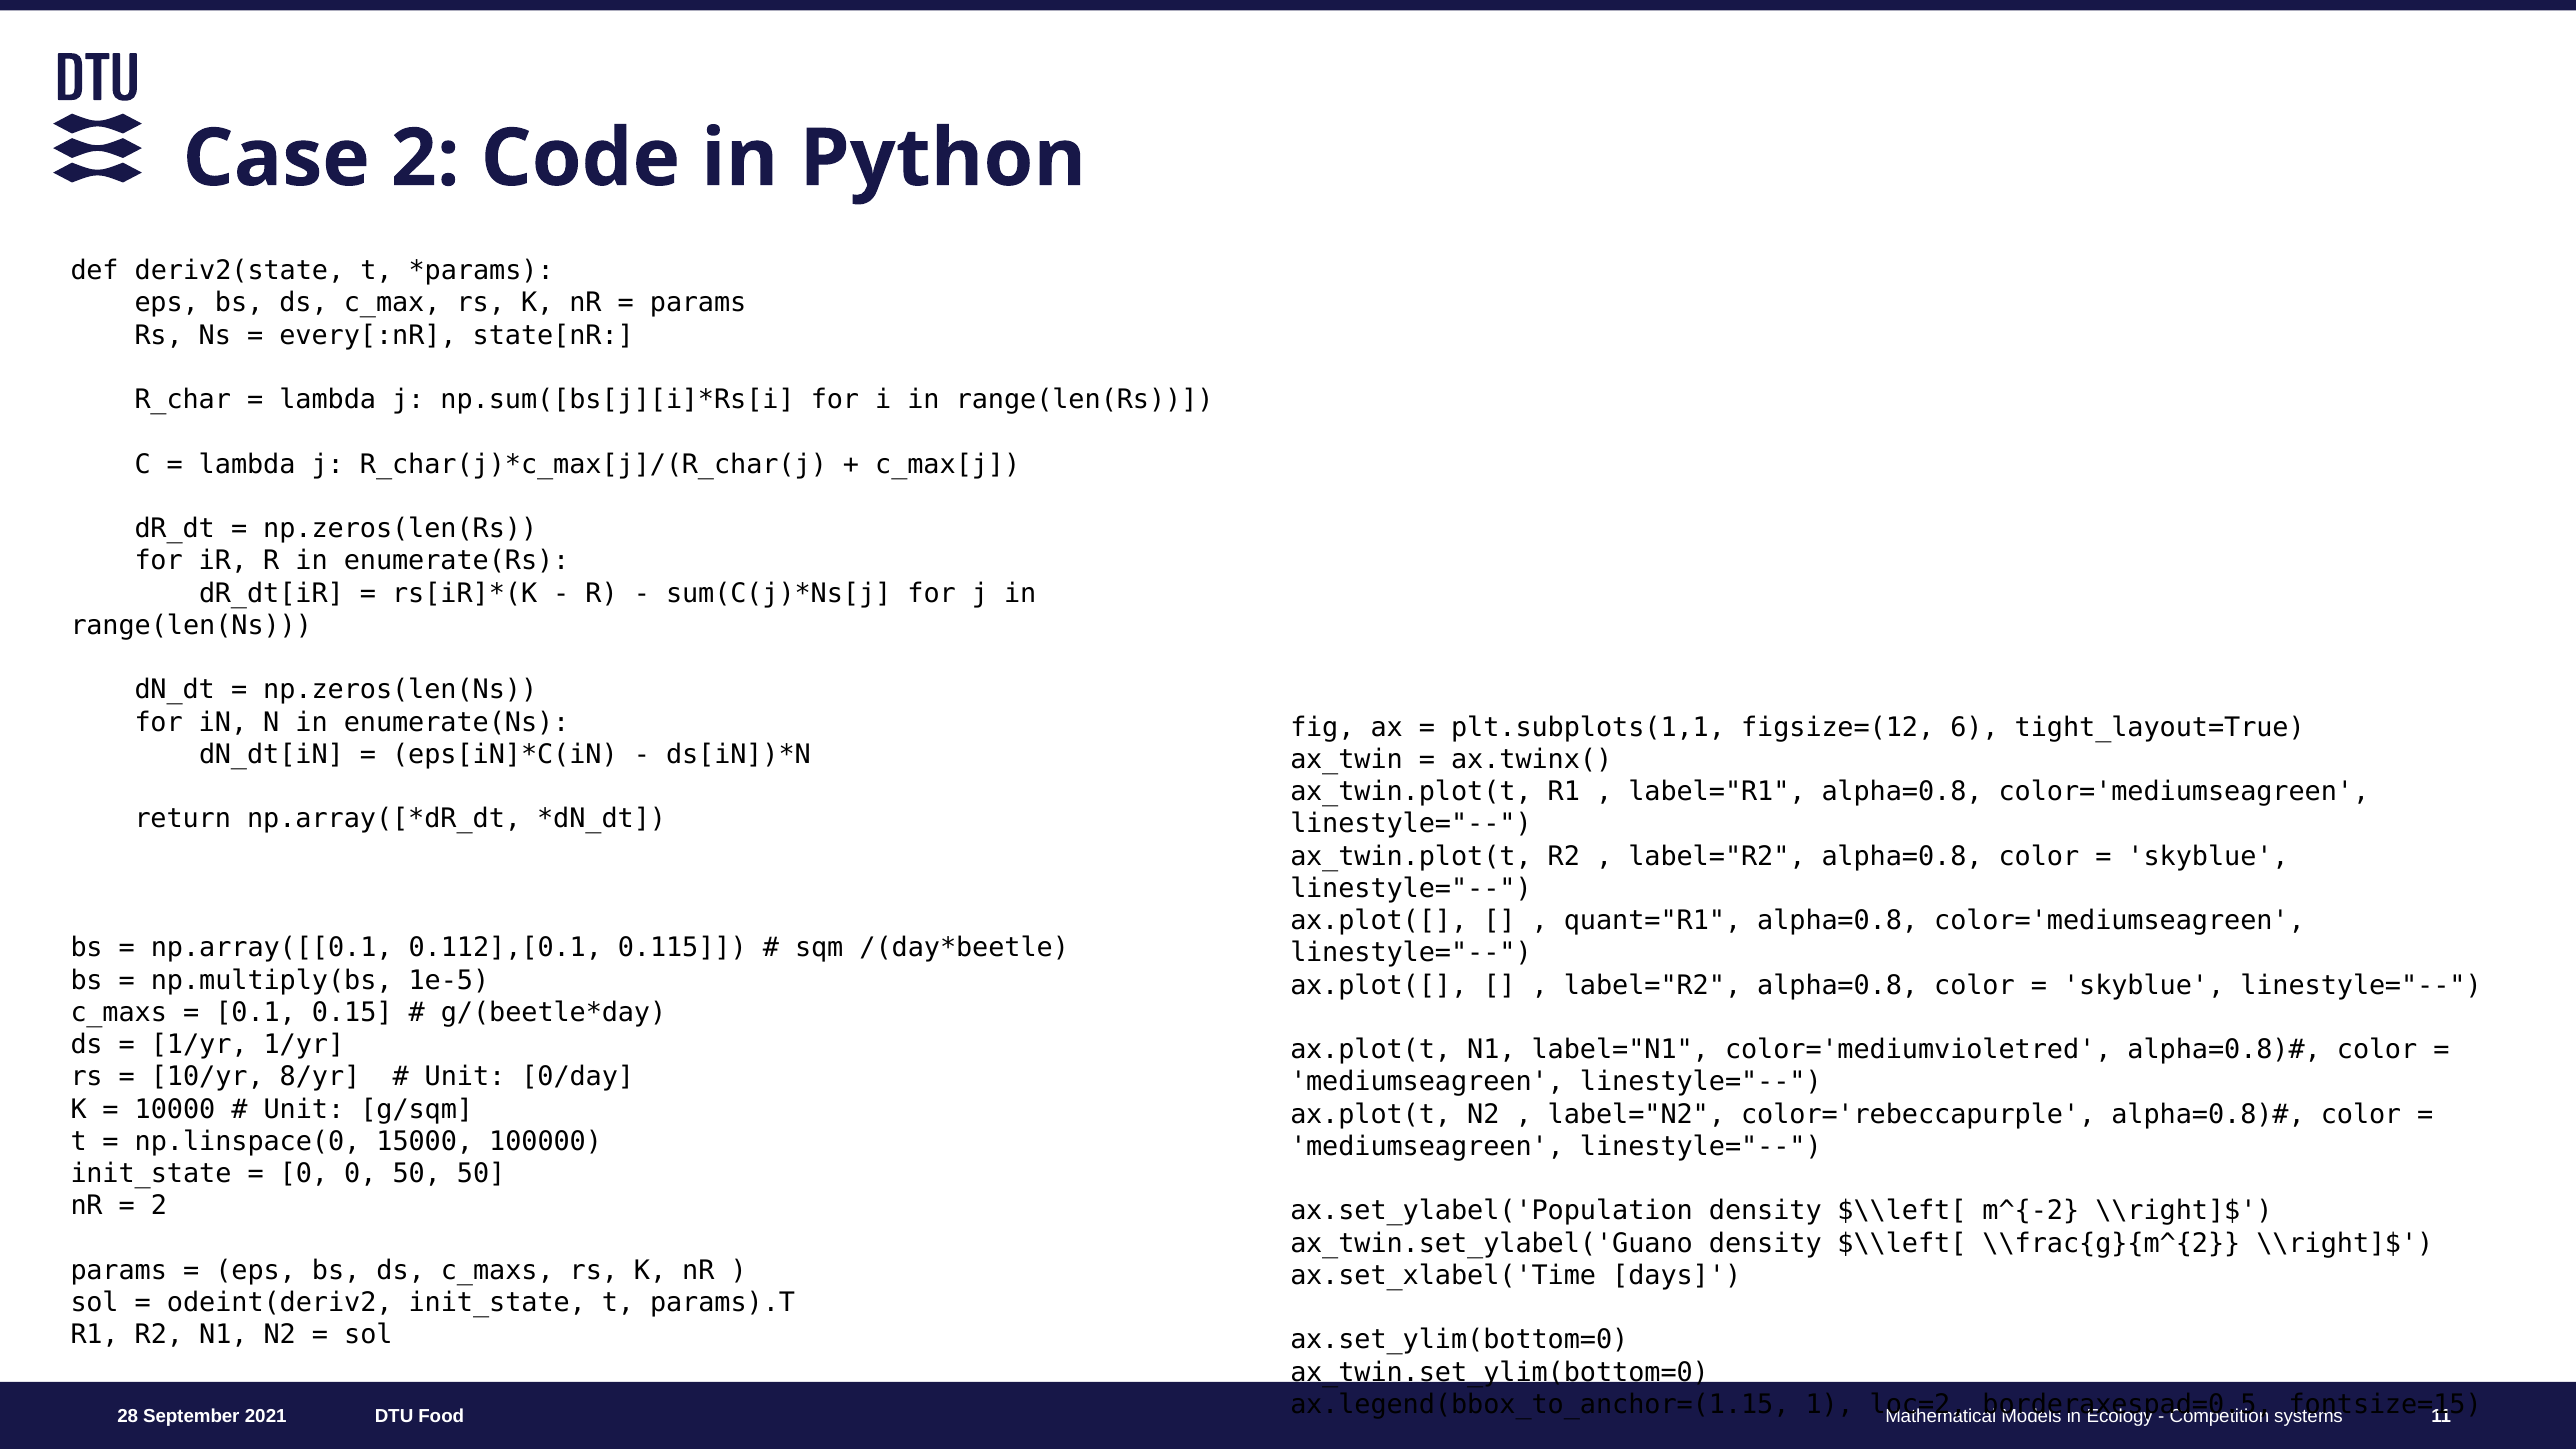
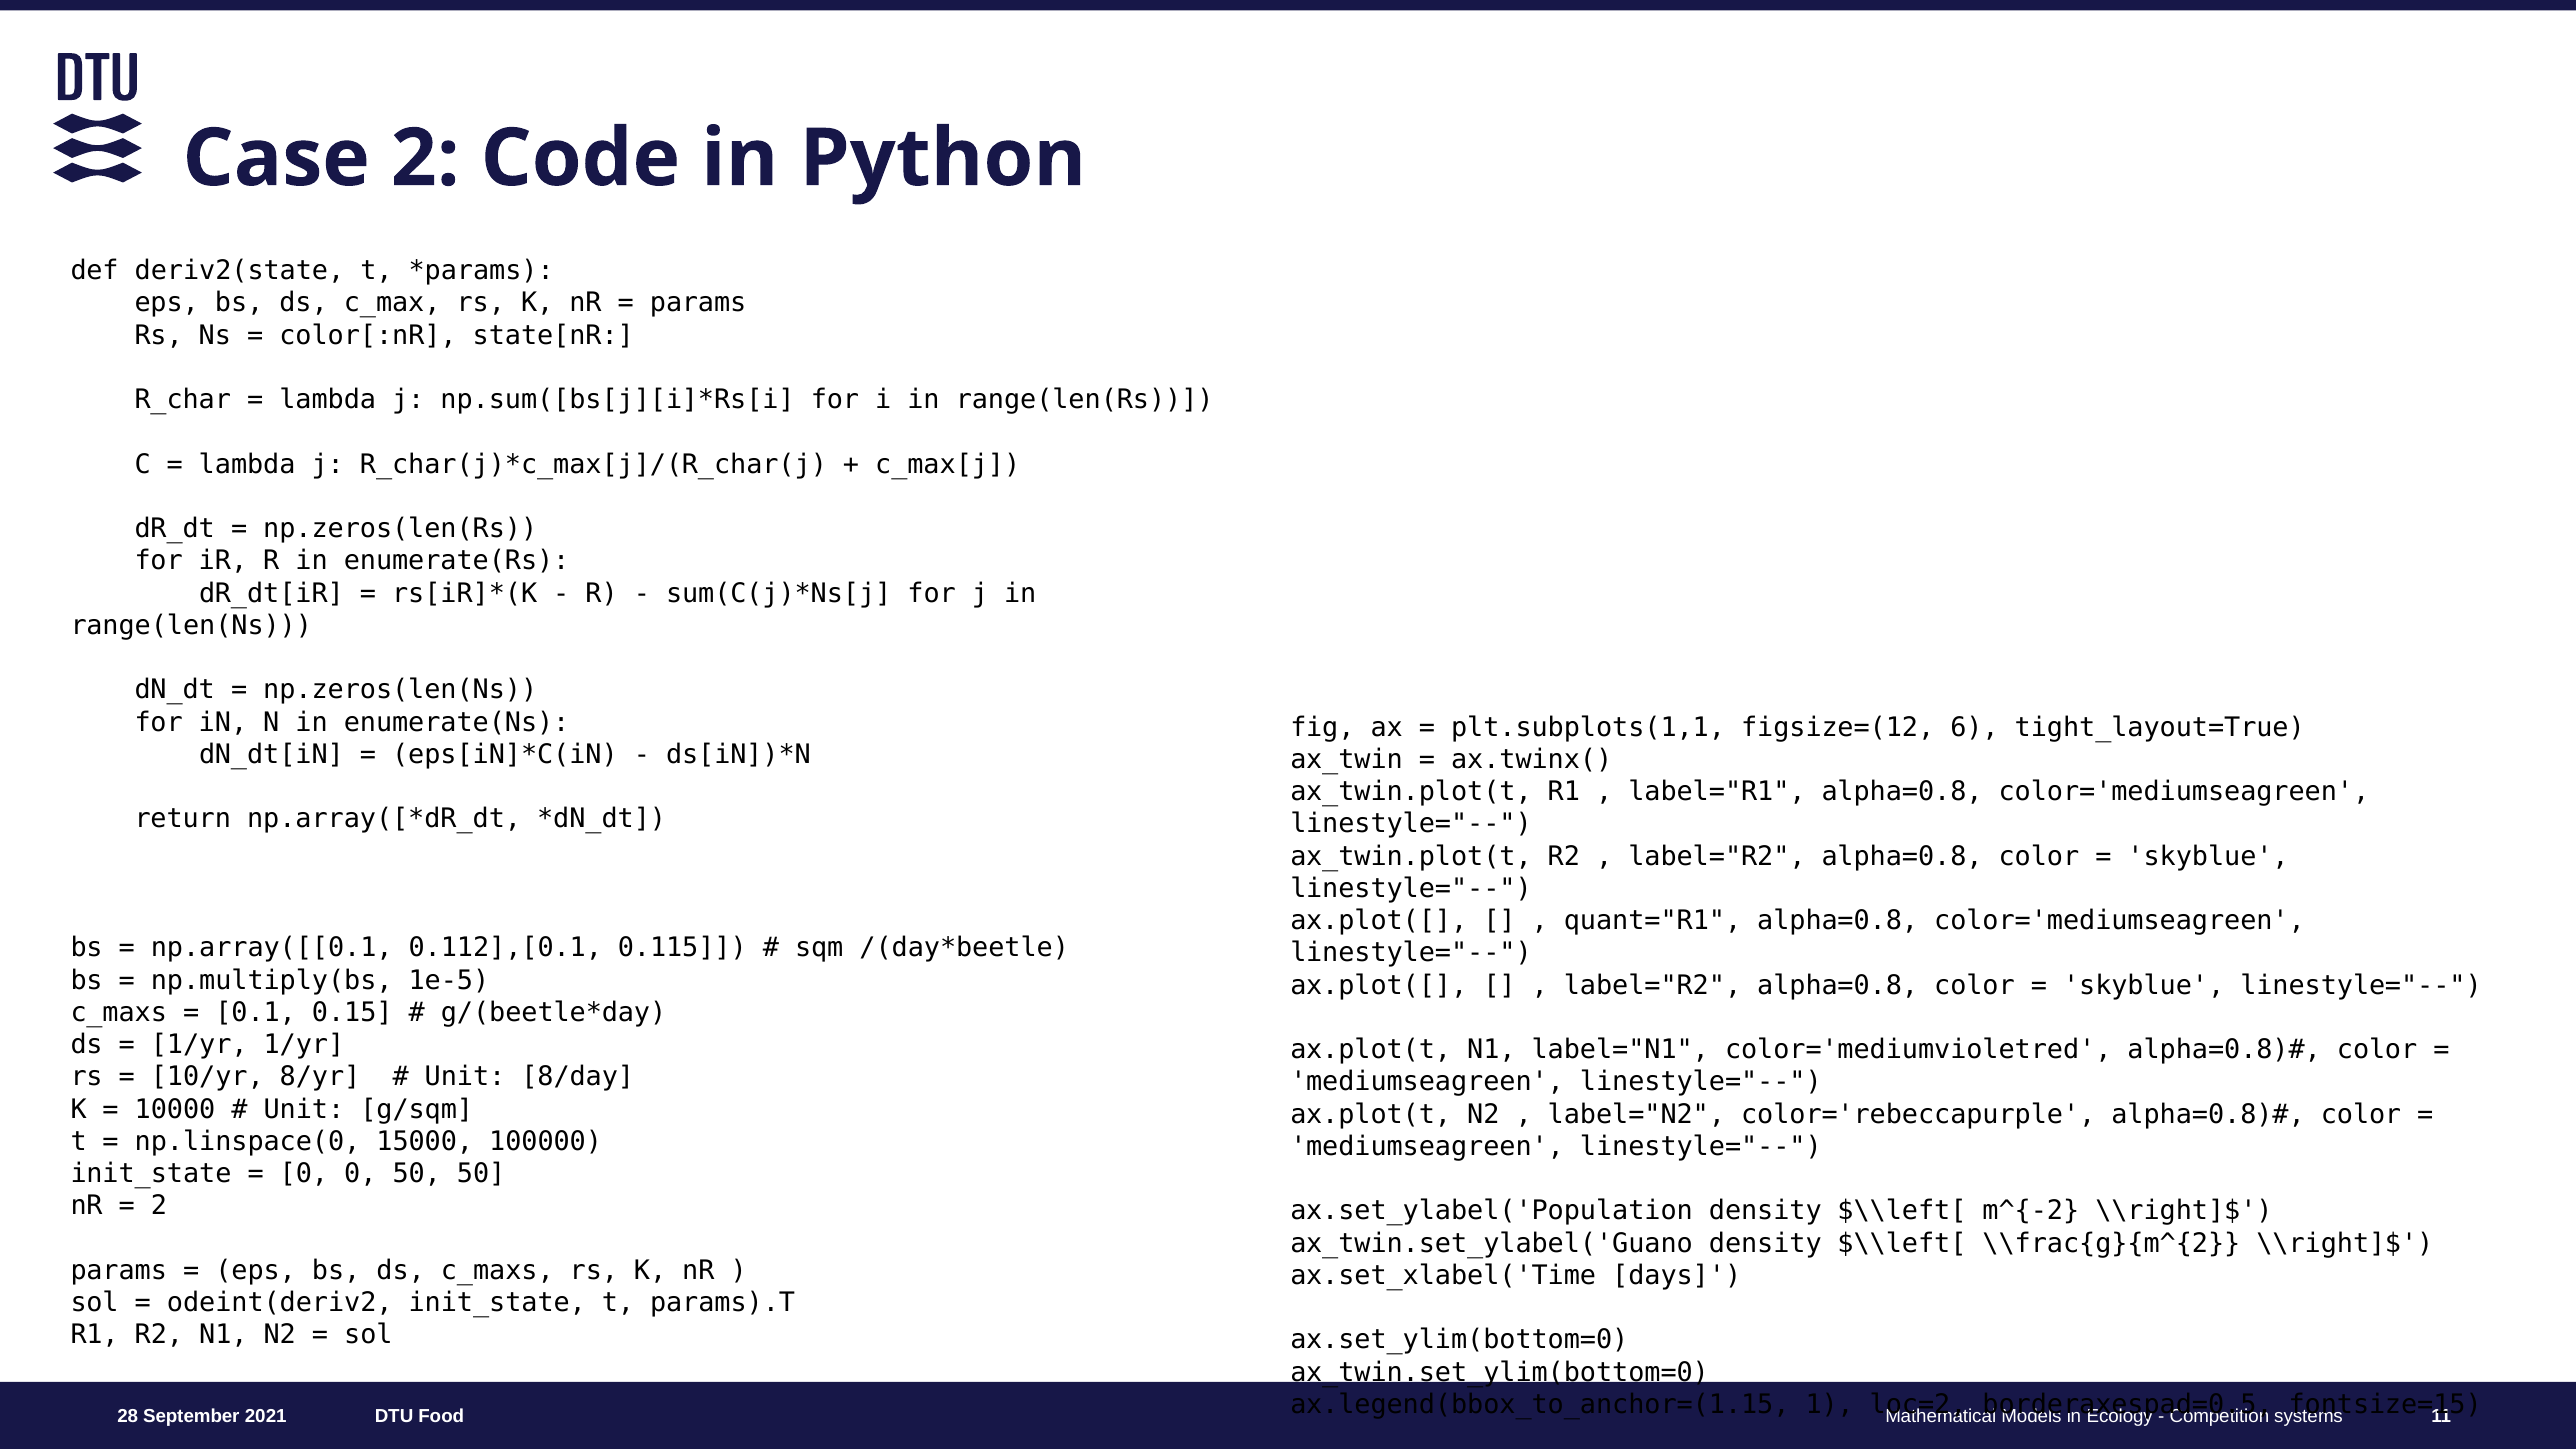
every[:nR: every[:nR -> color[:nR
0/day: 0/day -> 8/day
